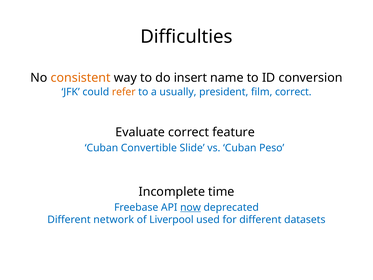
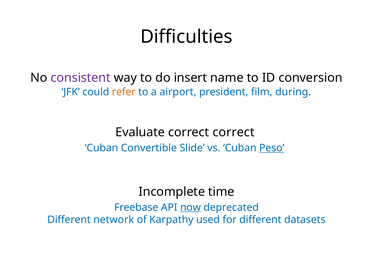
consistent colour: orange -> purple
usually: usually -> airport
film correct: correct -> during
correct feature: feature -> correct
Peso underline: none -> present
Liverpool: Liverpool -> Karpathy
